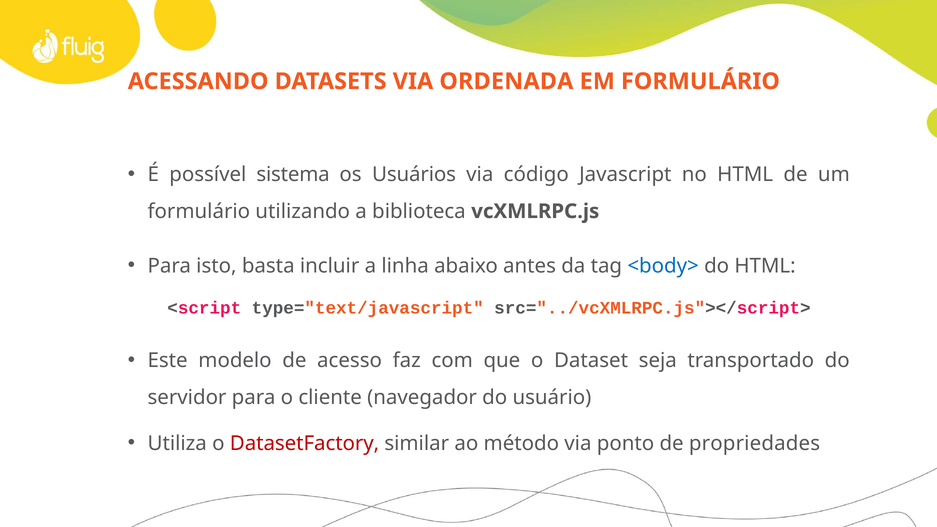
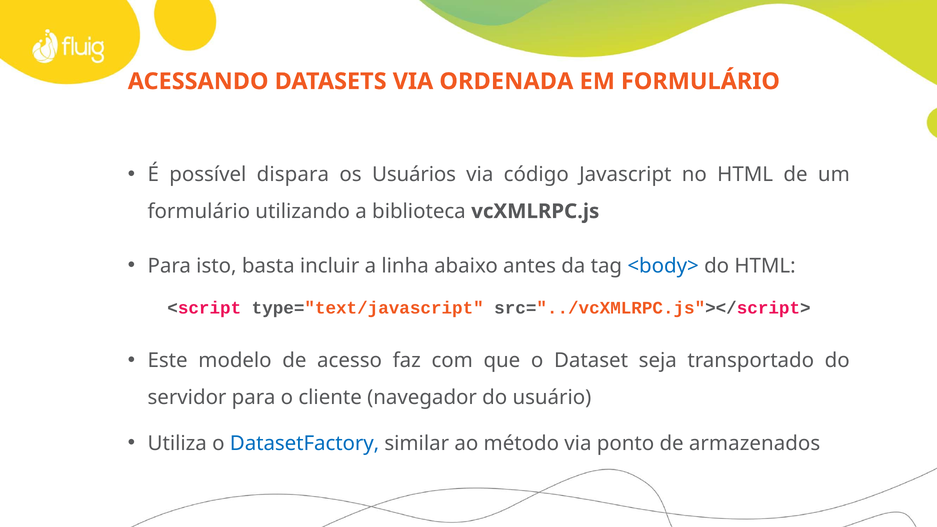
sistema: sistema -> dispara
DatasetFactory colour: red -> blue
propriedades: propriedades -> armazenados
